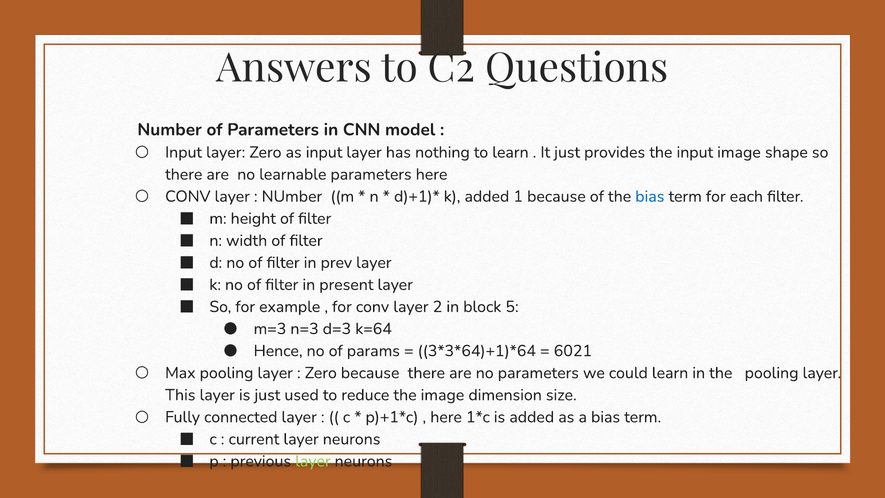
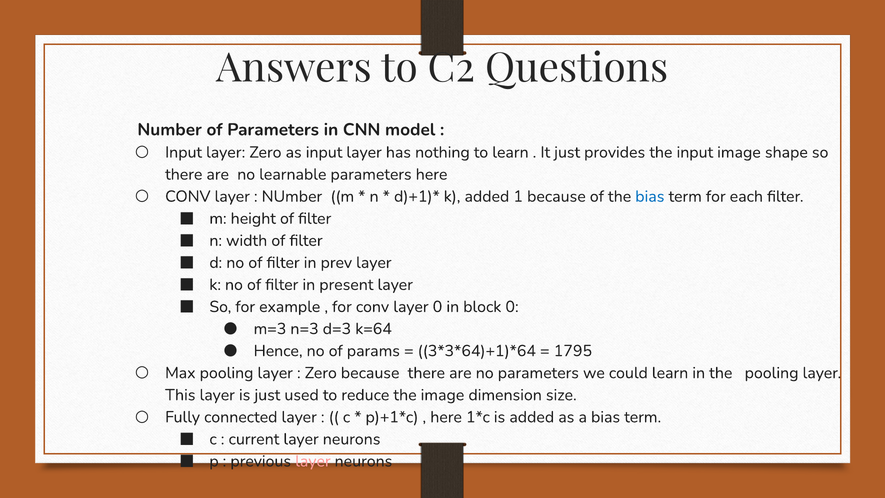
layer 2: 2 -> 0
block 5: 5 -> 0
6021: 6021 -> 1795
layer at (313, 461) colour: light green -> pink
